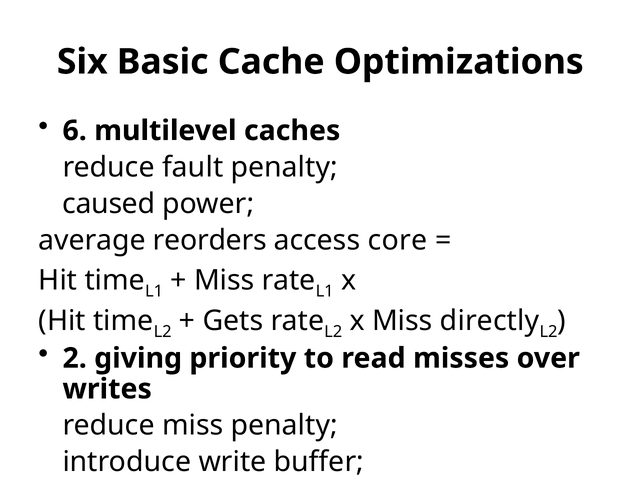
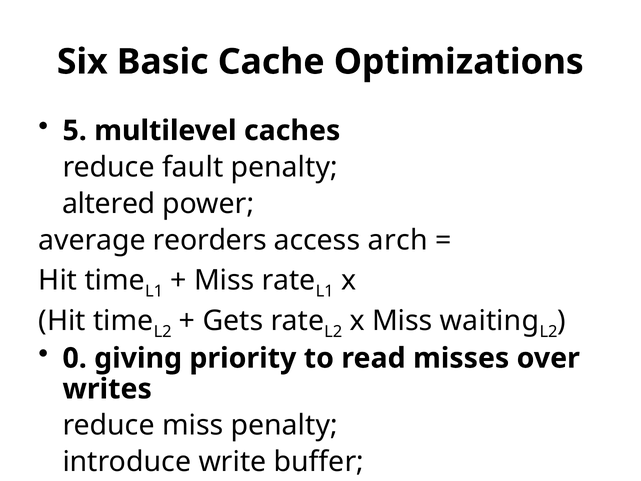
6: 6 -> 5
caused: caused -> altered
core: core -> arch
directly: directly -> waiting
2: 2 -> 0
